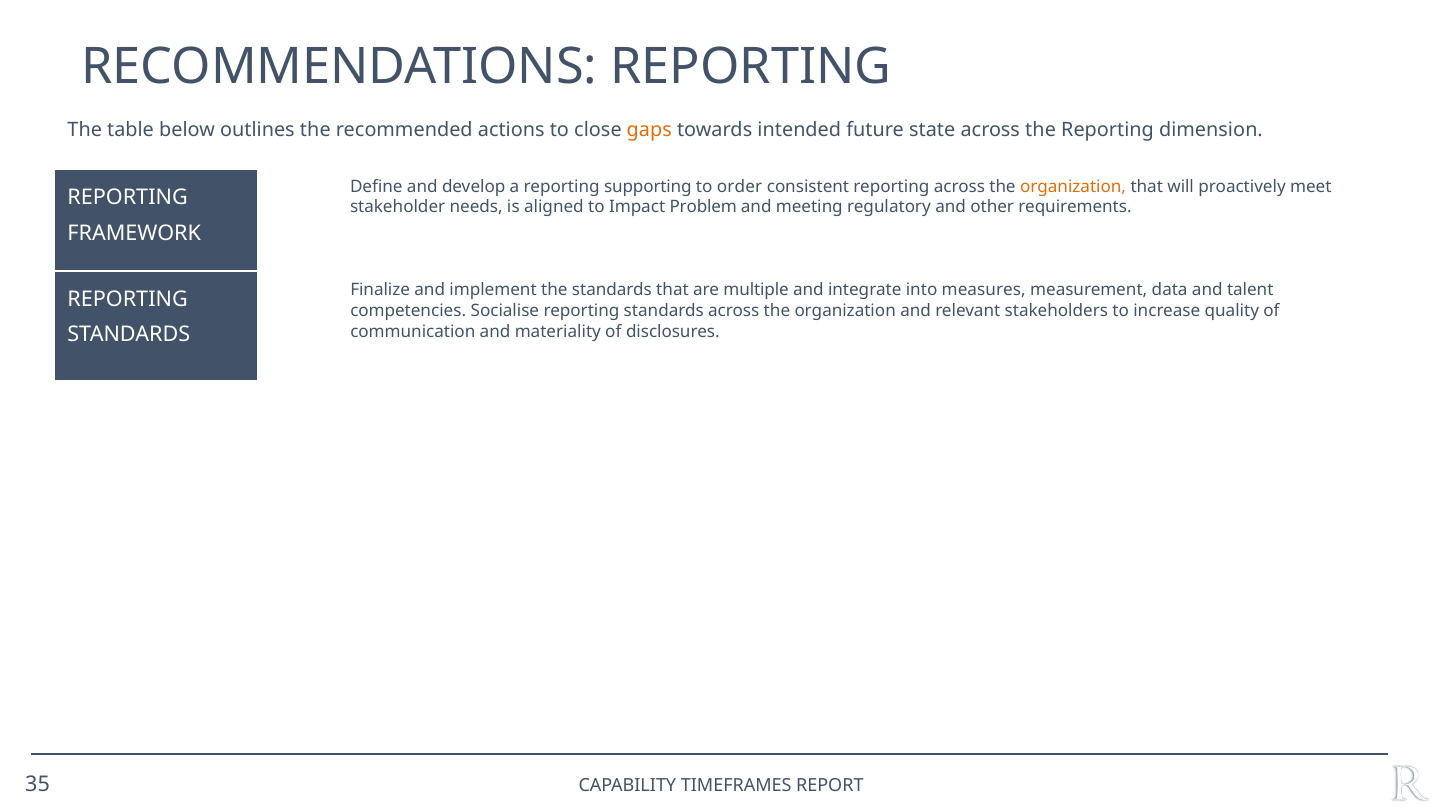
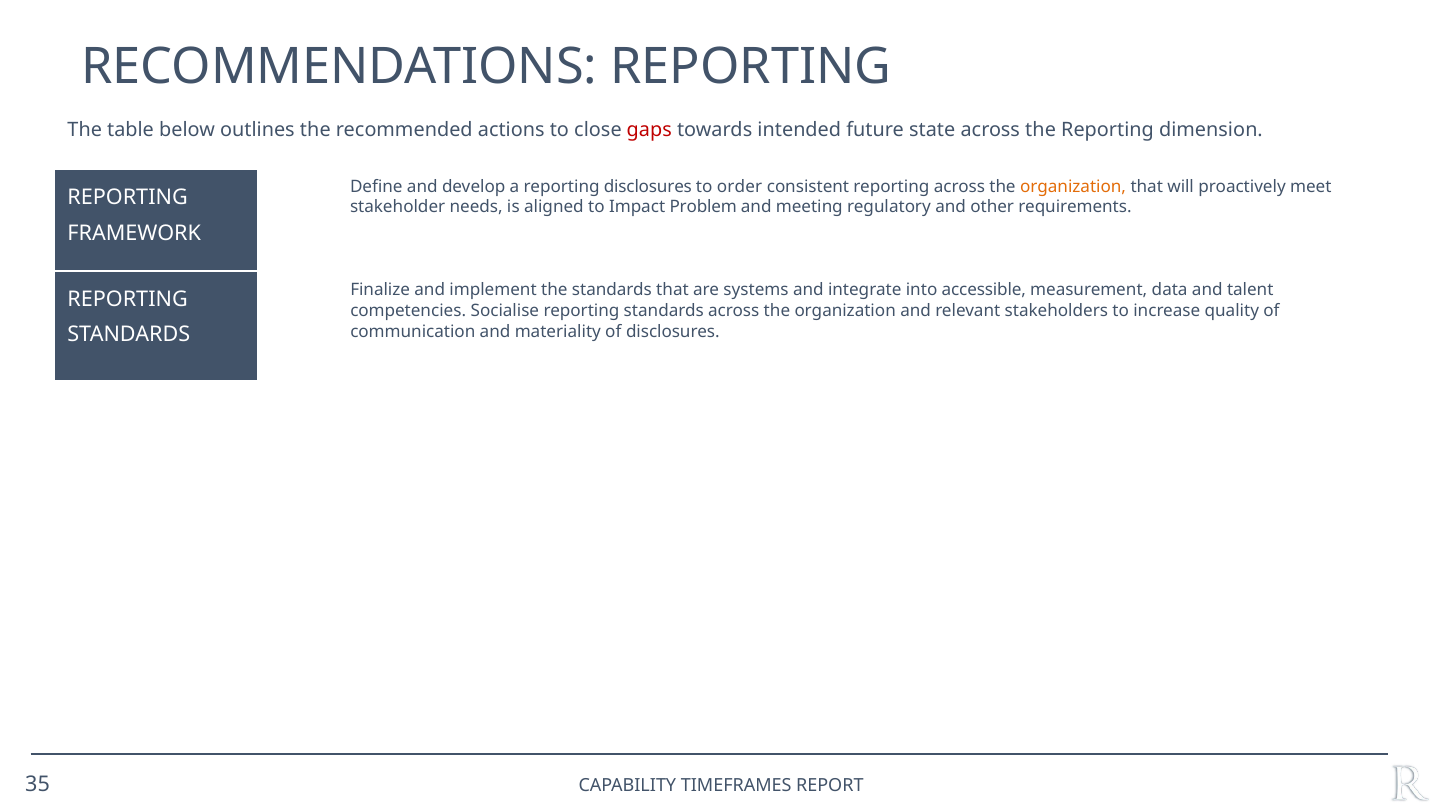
gaps colour: orange -> red
reporting supporting: supporting -> disclosures
multiple: multiple -> systems
measures: measures -> accessible
